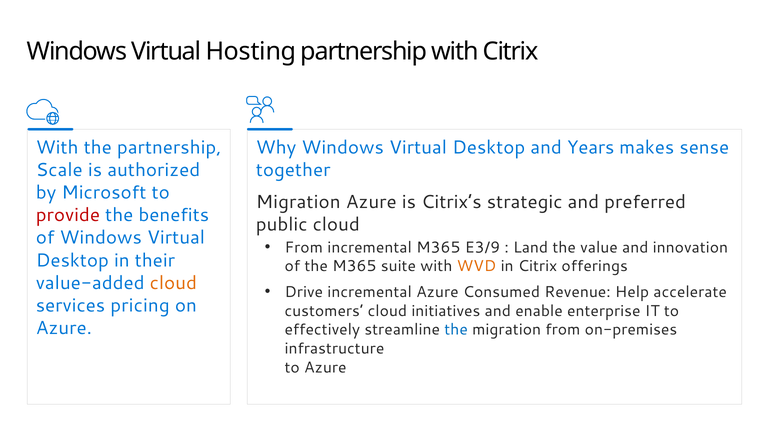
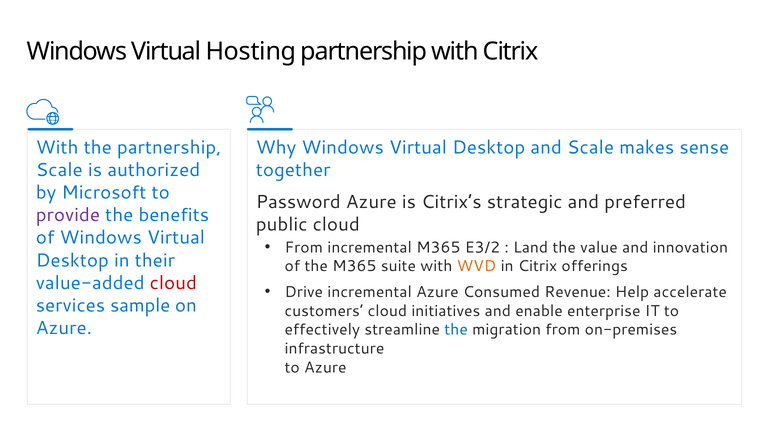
and Years: Years -> Scale
Migration at (298, 202): Migration -> Password
provide colour: red -> purple
E3/9: E3/9 -> E3/2
cloud at (173, 283) colour: orange -> red
pricing: pricing -> sample
